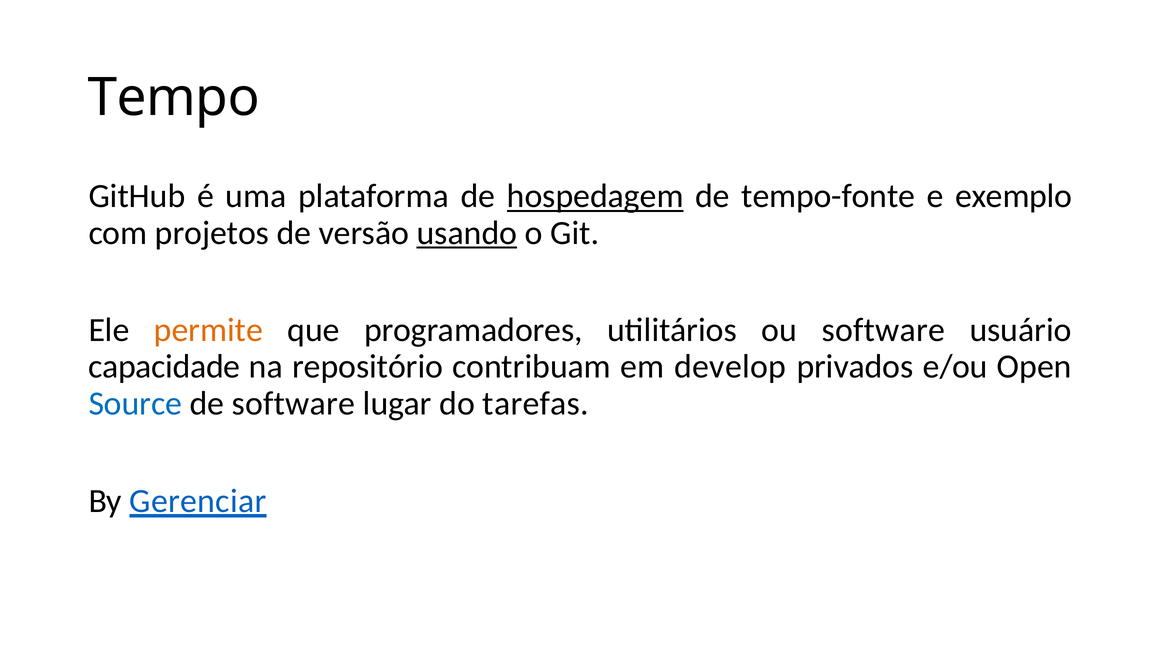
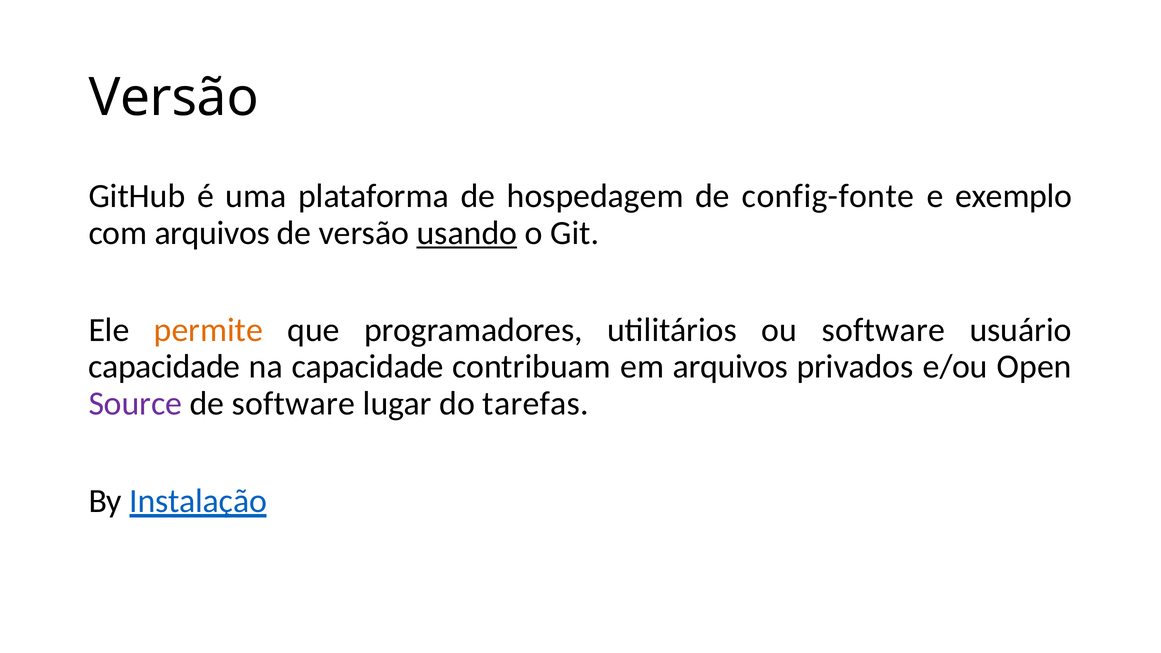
Tempo at (174, 98): Tempo -> Versão
hospedagem underline: present -> none
tempo-fonte: tempo-fonte -> config-fonte
com projetos: projetos -> arquivos
na repositório: repositório -> capacidade
em develop: develop -> arquivos
Source colour: blue -> purple
Gerenciar: Gerenciar -> Instalação
